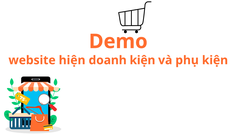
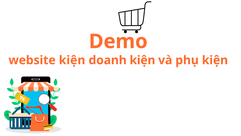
website hiện: hiện -> kiện
